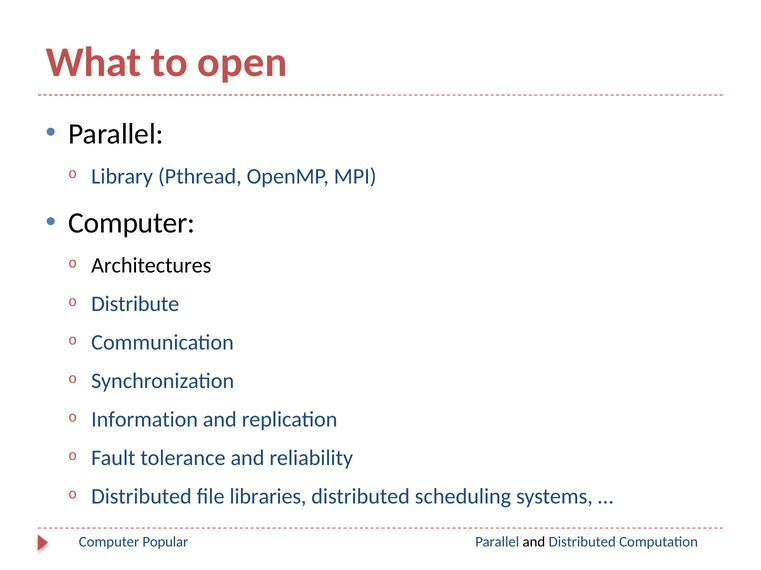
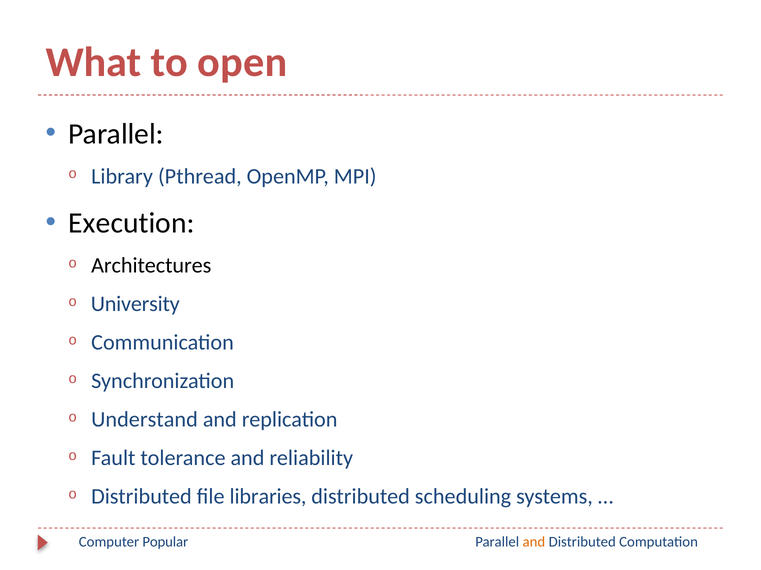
Computer at (132, 223): Computer -> Execution
Distribute: Distribute -> University
Information: Information -> Understand
and at (534, 543) colour: black -> orange
